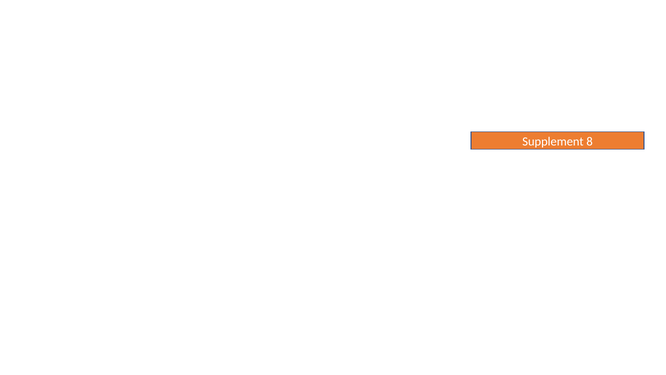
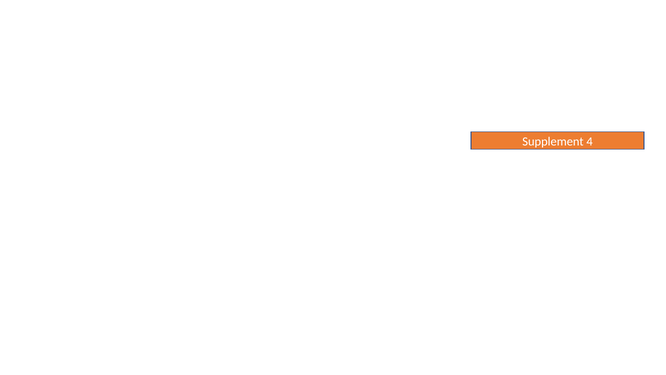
8: 8 -> 4
